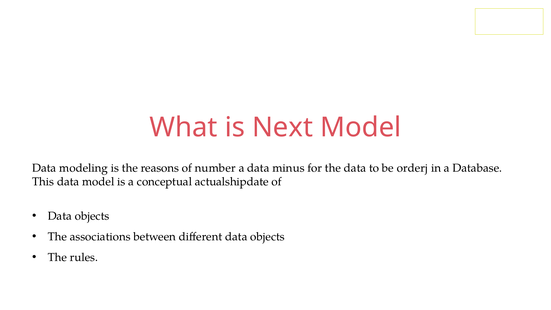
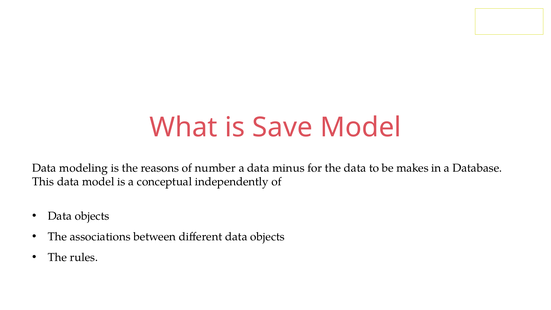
Next: Next -> Save
orderj: orderj -> makes
actualshipdate: actualshipdate -> independently
